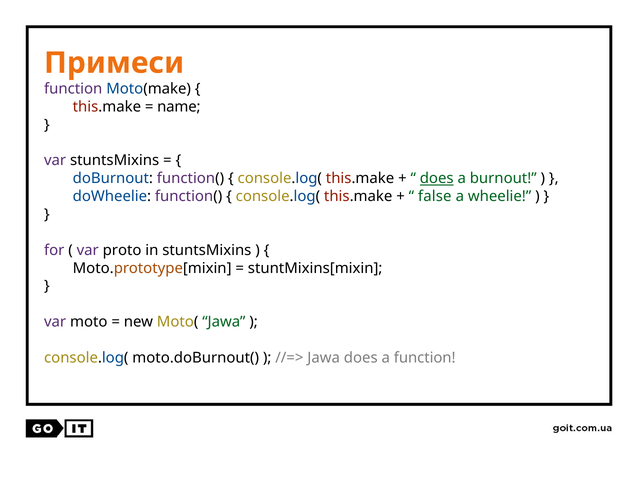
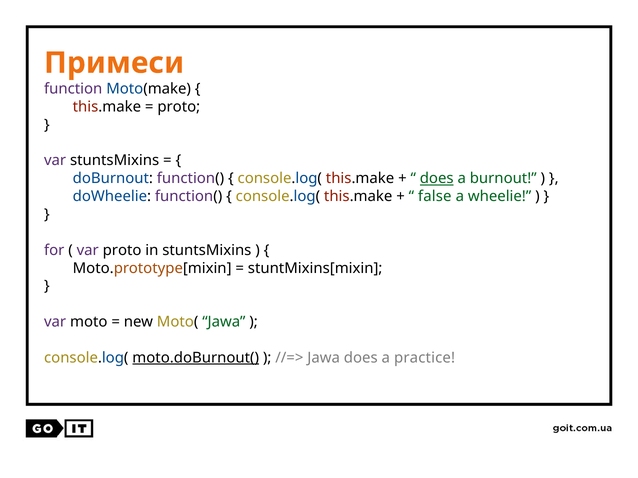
name at (179, 107): name -> proto
moto.doBurnout( underline: none -> present
a function: function -> practice
